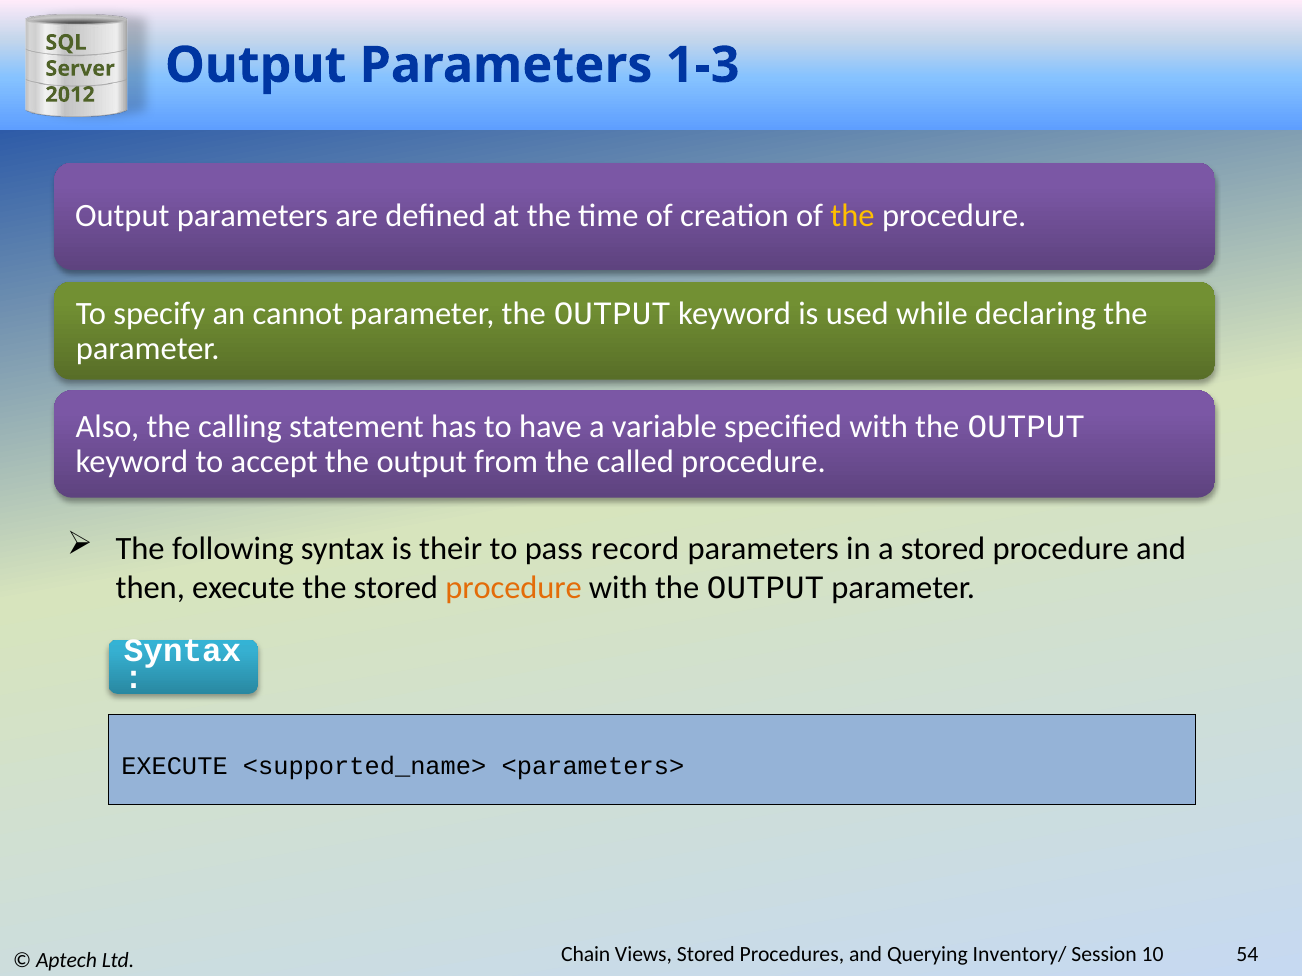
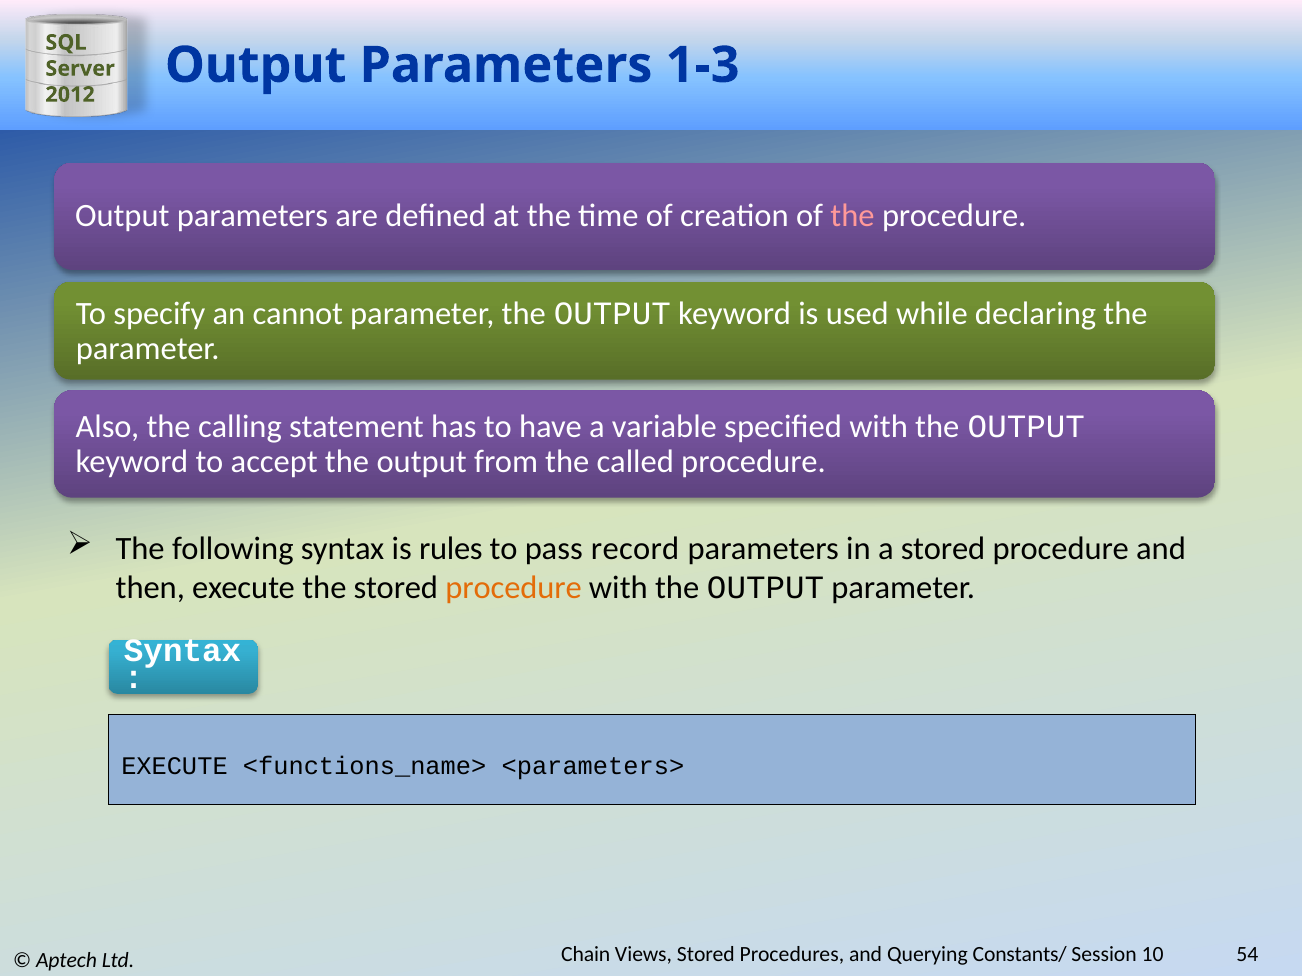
the at (853, 216) colour: yellow -> pink
their: their -> rules
<supported_name>: <supported_name> -> <functions_name>
Inventory/: Inventory/ -> Constants/
